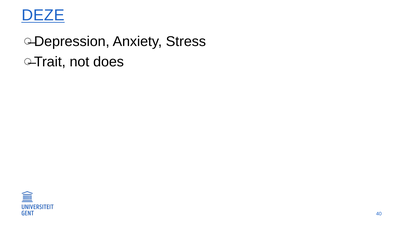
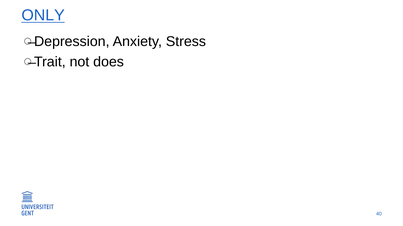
DEZE: DEZE -> ONLY
